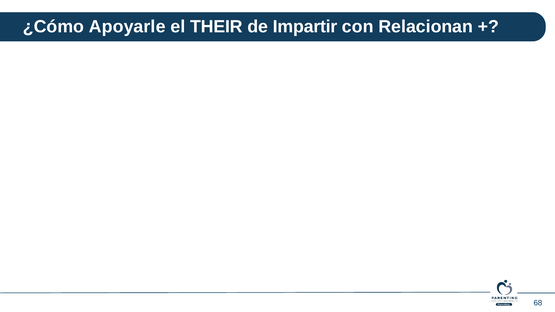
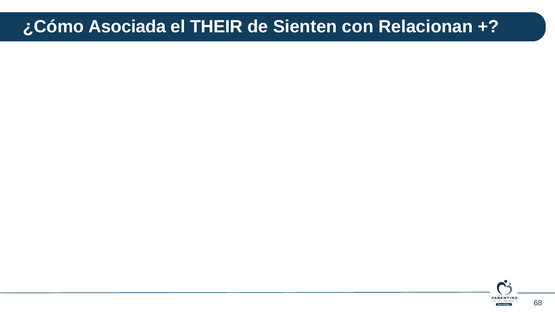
Apoyarle: Apoyarle -> Asociada
Impartir: Impartir -> Sienten
